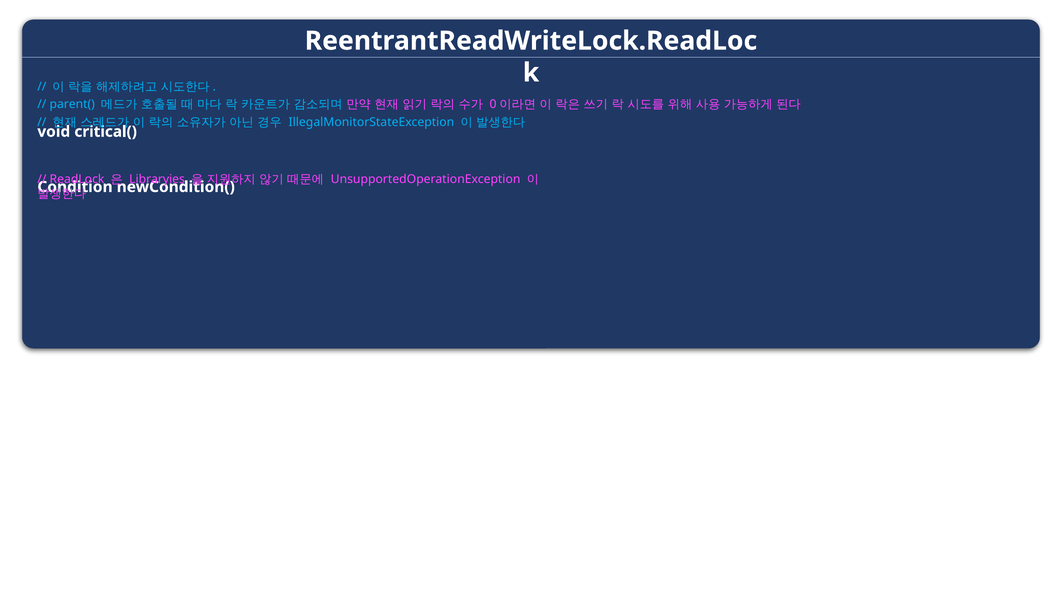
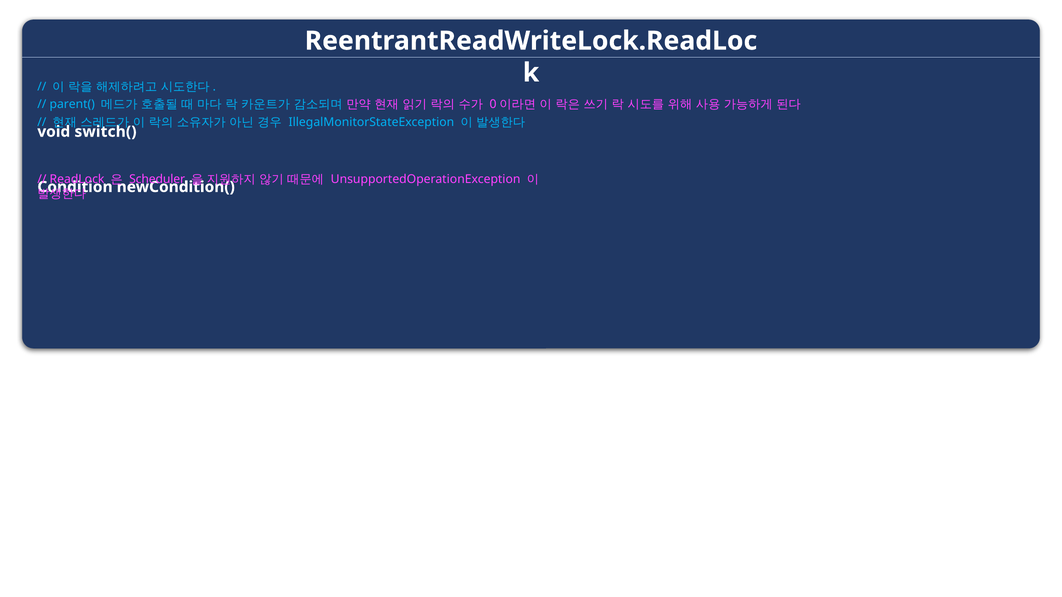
critical(: critical( -> switch(
Libraryies: Libraryies -> Scheduler
